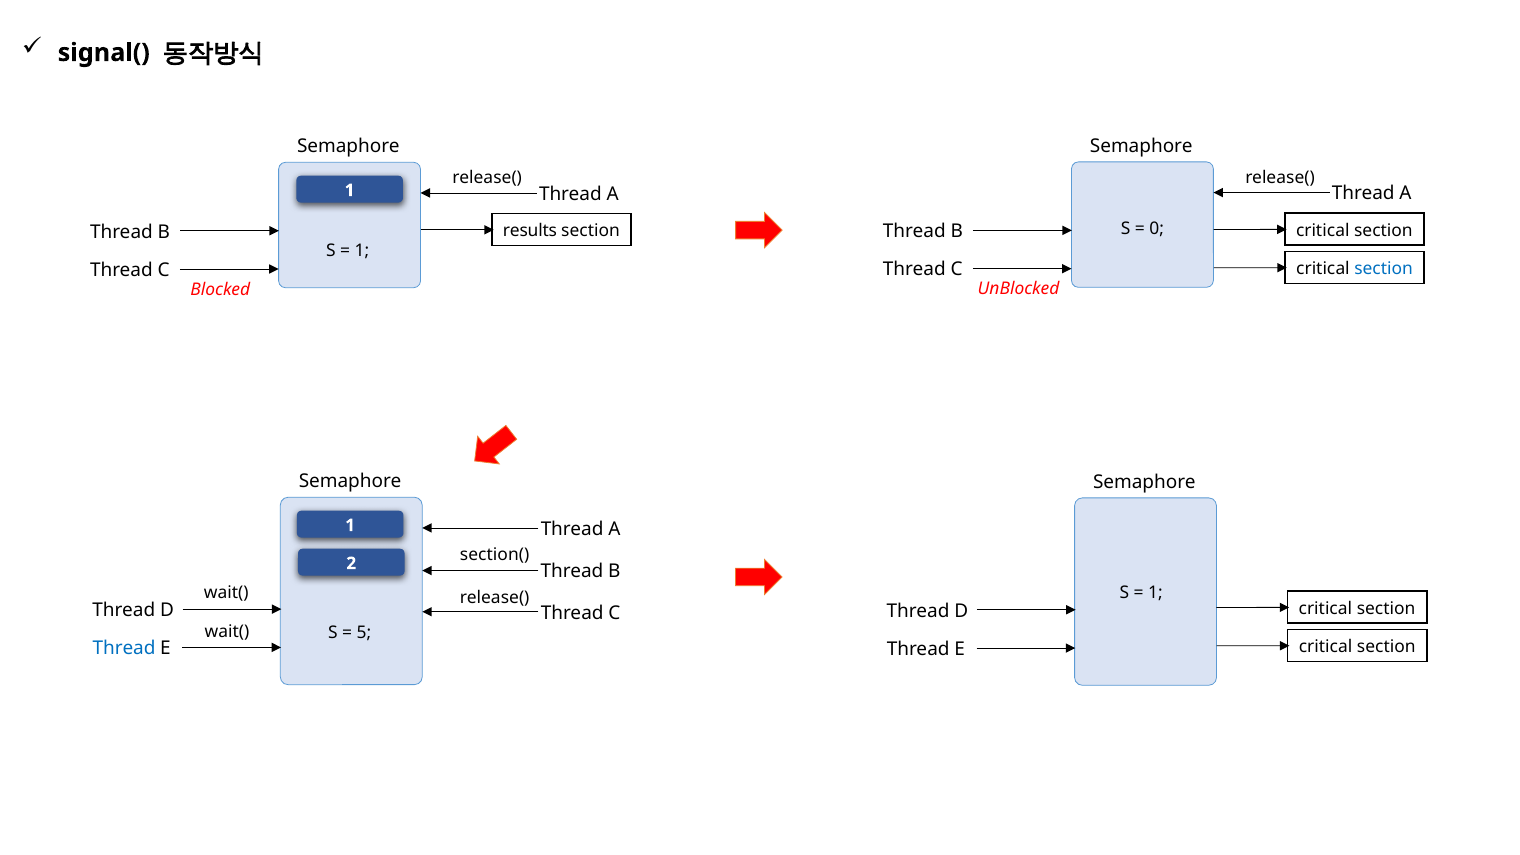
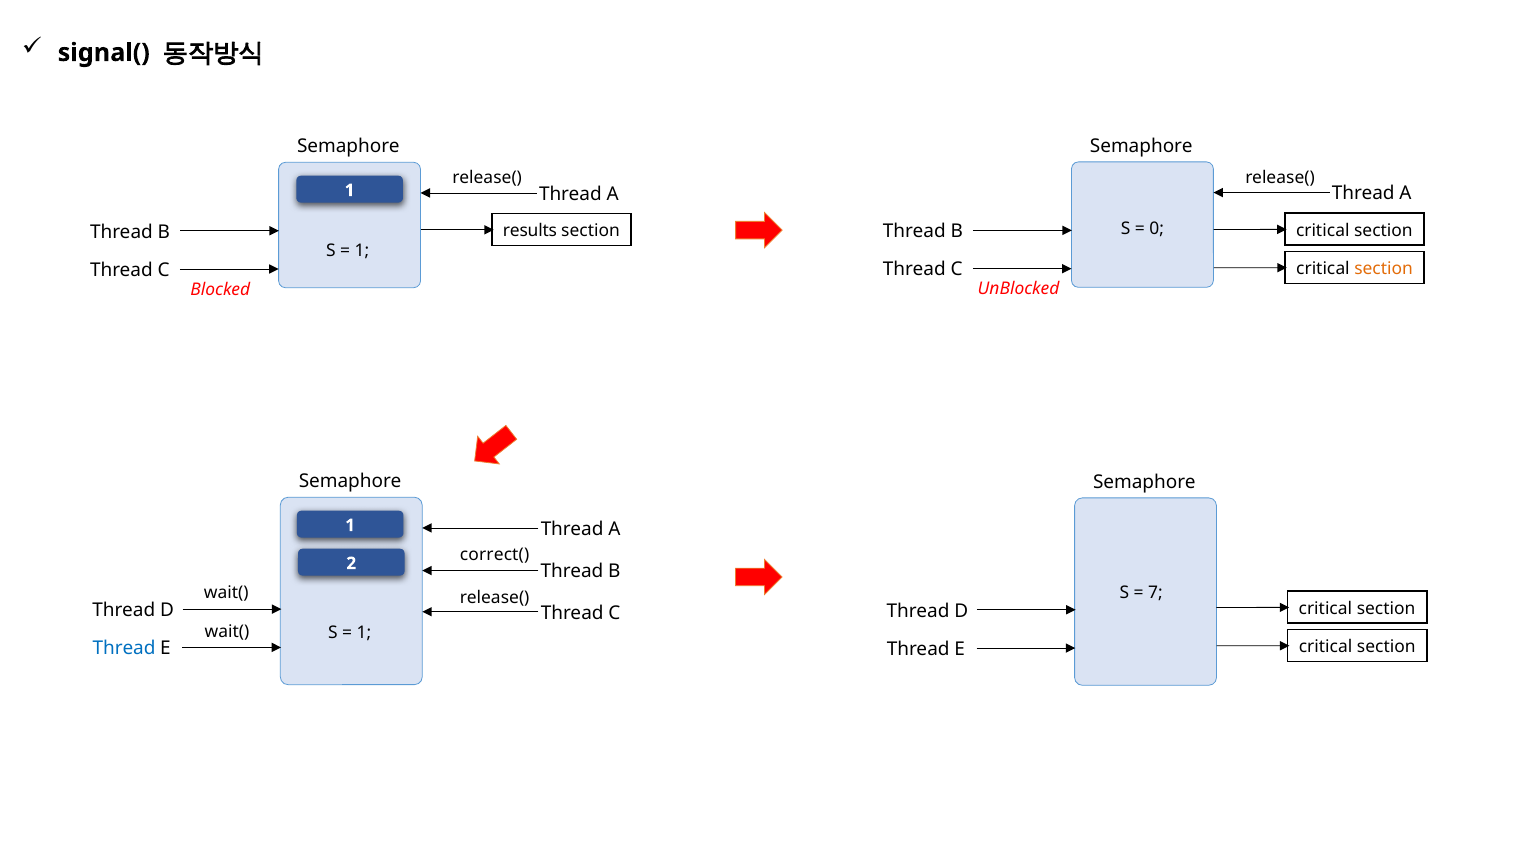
section at (1384, 269) colour: blue -> orange
section(: section( -> correct(
1 at (1155, 593): 1 -> 7
5 at (364, 633): 5 -> 1
